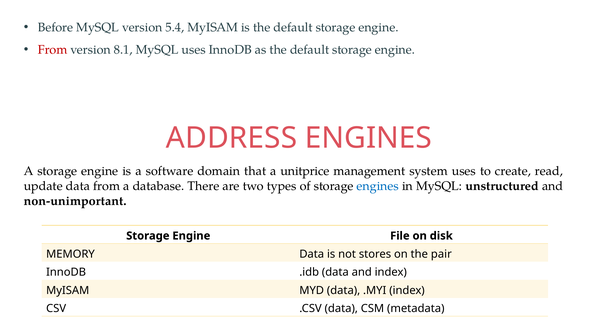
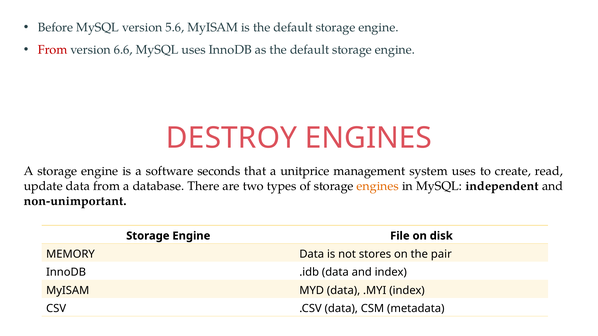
5.4: 5.4 -> 5.6
8.1: 8.1 -> 6.6
ADDRESS: ADDRESS -> DESTROY
domain: domain -> seconds
engines at (378, 186) colour: blue -> orange
unstructured: unstructured -> independent
